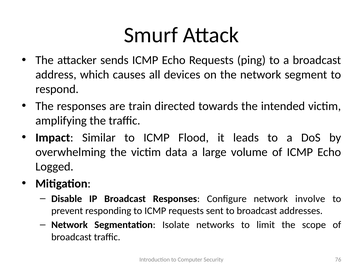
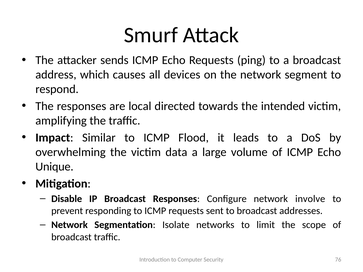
train: train -> local
Logged: Logged -> Unique
